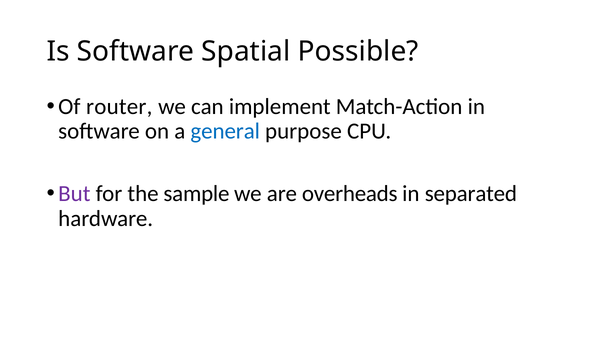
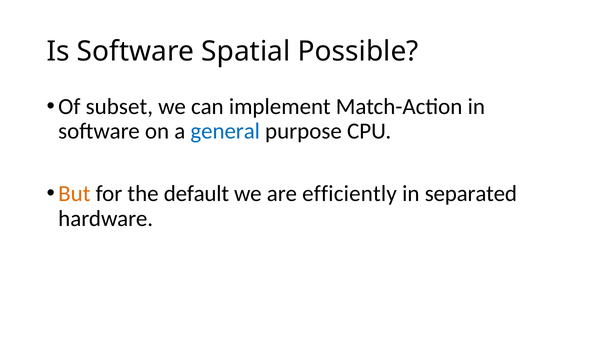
router: router -> subset
But colour: purple -> orange
sample: sample -> default
overheads: overheads -> efficiently
